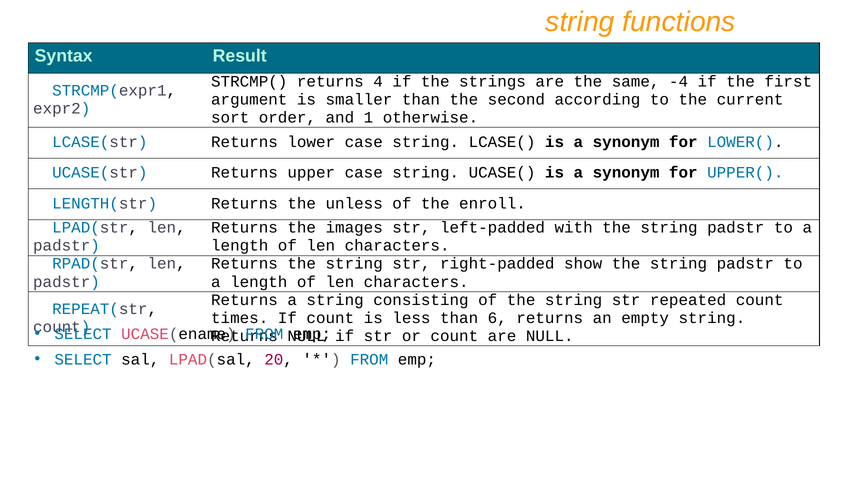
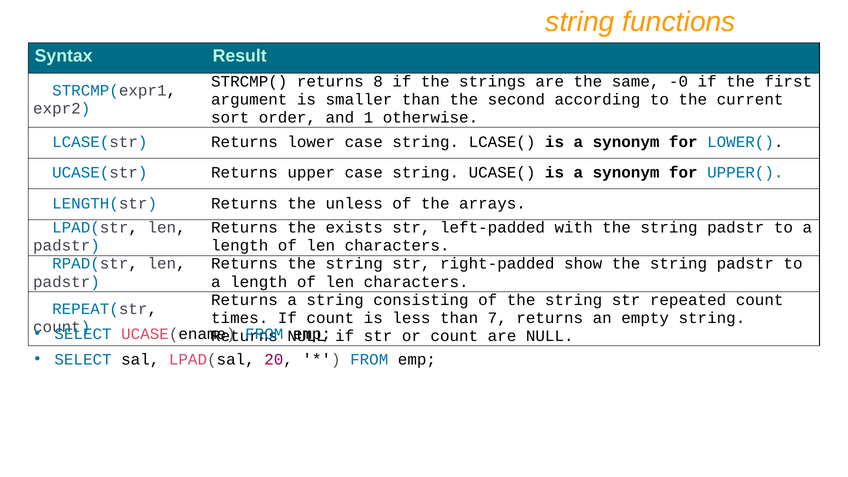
4: 4 -> 8
-4: -4 -> -0
enroll: enroll -> arrays
images: images -> exists
6: 6 -> 7
